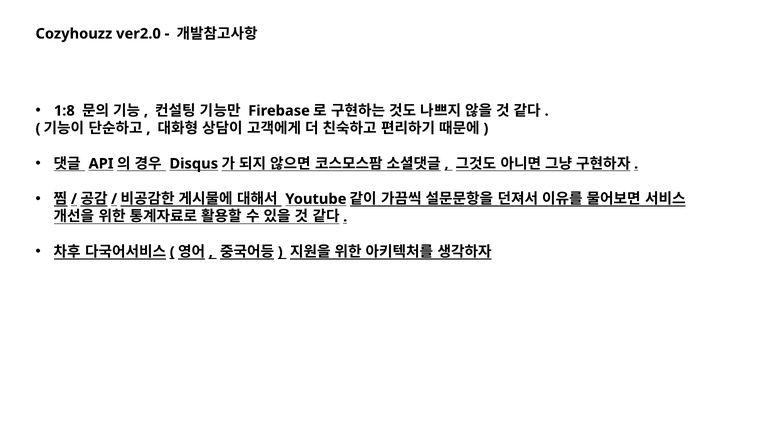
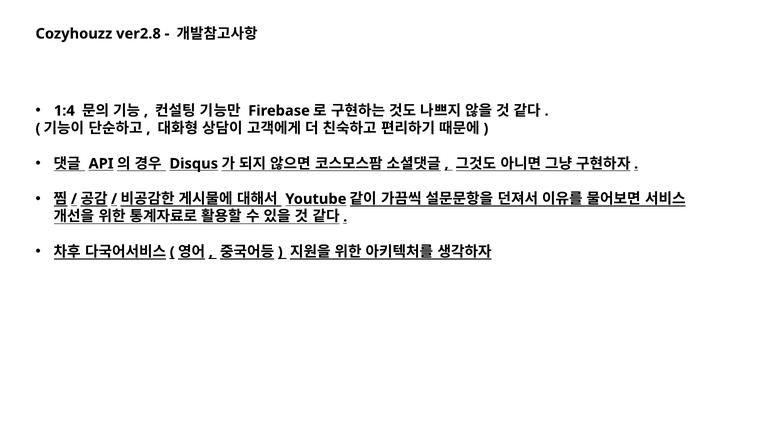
ver2.0: ver2.0 -> ver2.8
1:8: 1:8 -> 1:4
